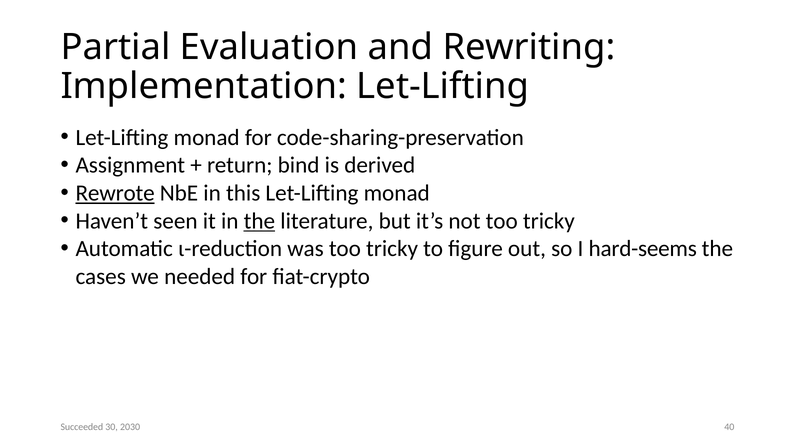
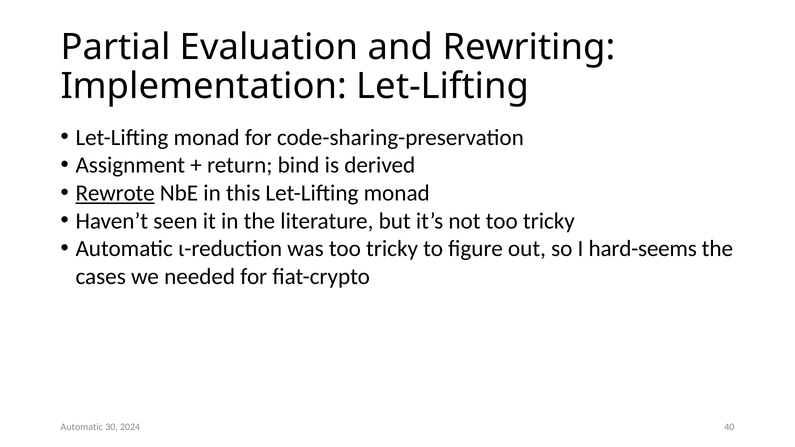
the at (259, 221) underline: present -> none
Succeeded at (82, 427): Succeeded -> Automatic
2030: 2030 -> 2024
